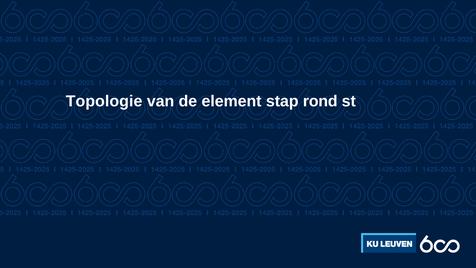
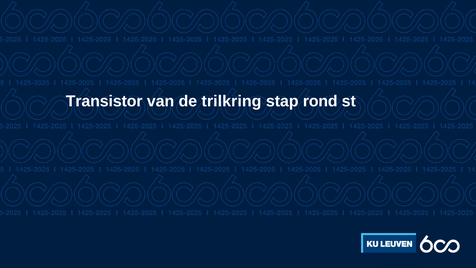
Topologie: Topologie -> Transistor
element: element -> trilkring
